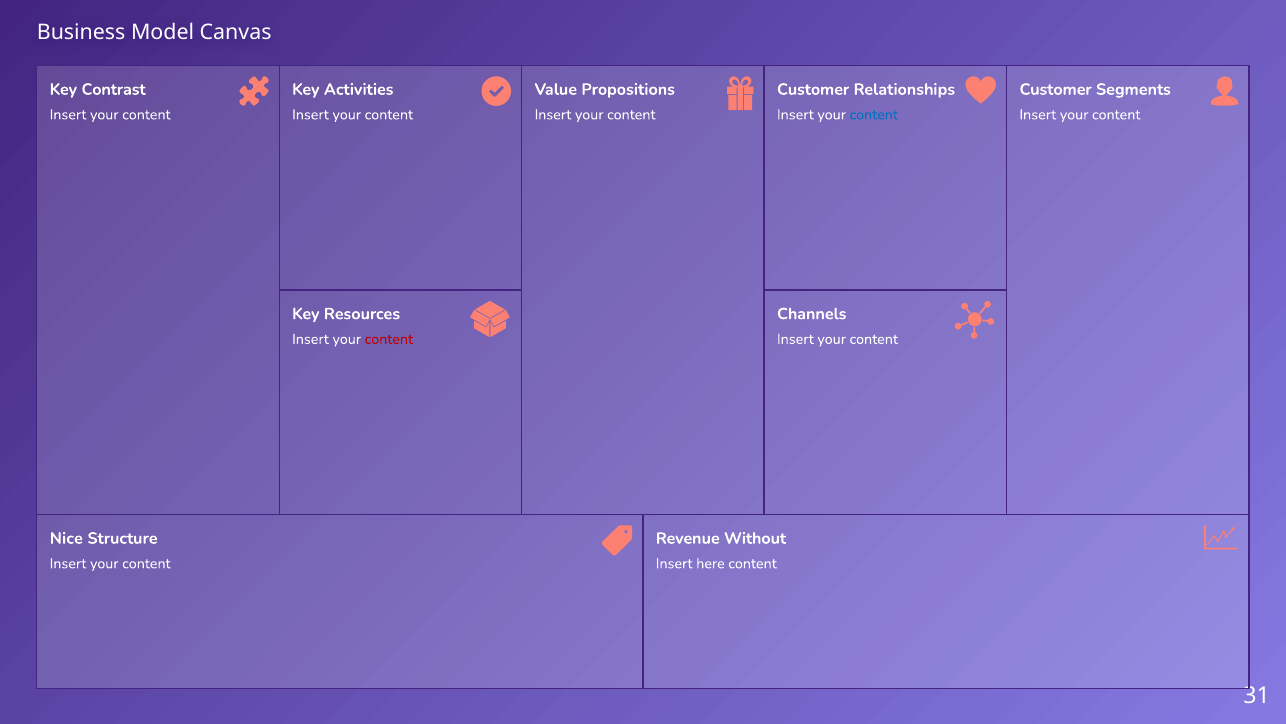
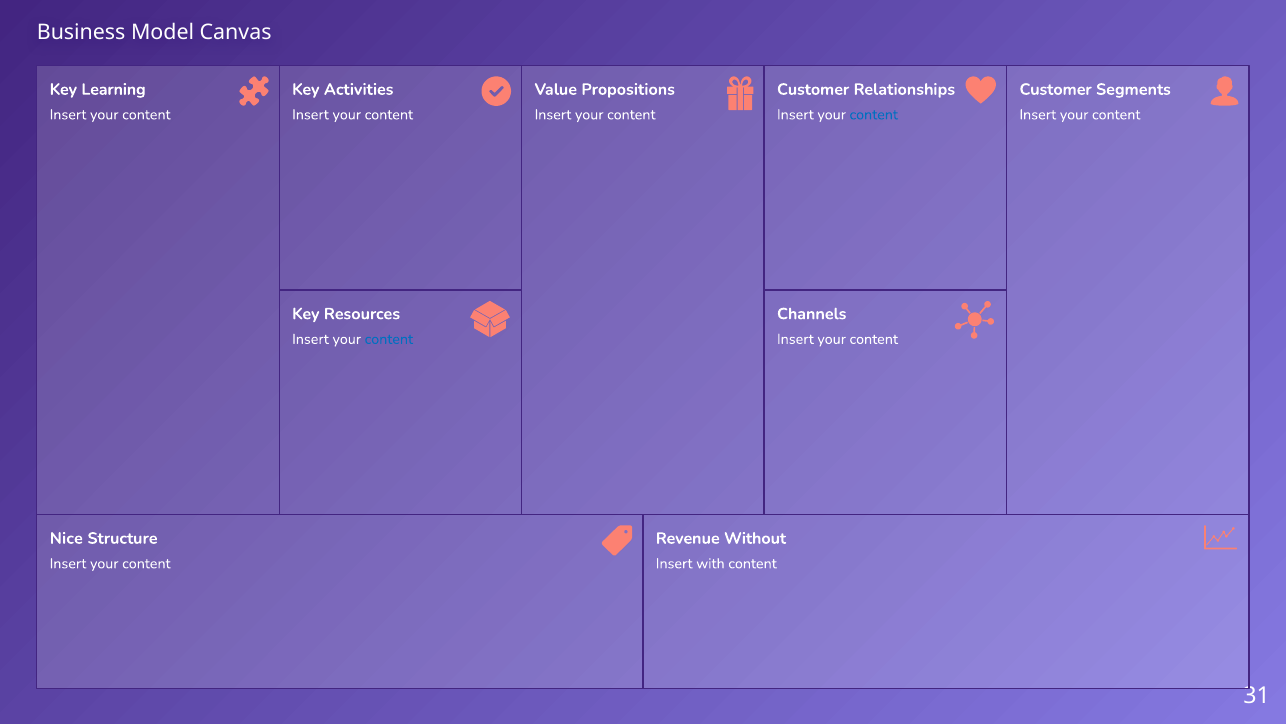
Contrast: Contrast -> Learning
content at (389, 339) colour: red -> blue
here: here -> with
